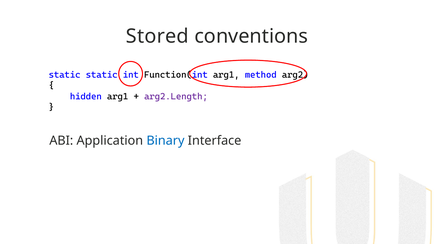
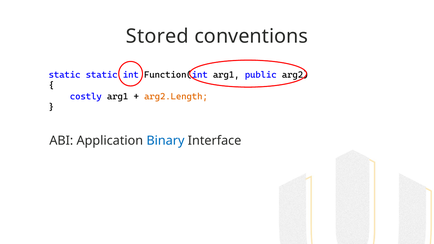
method: method -> public
hidden: hidden -> costly
arg2.Length colour: purple -> orange
